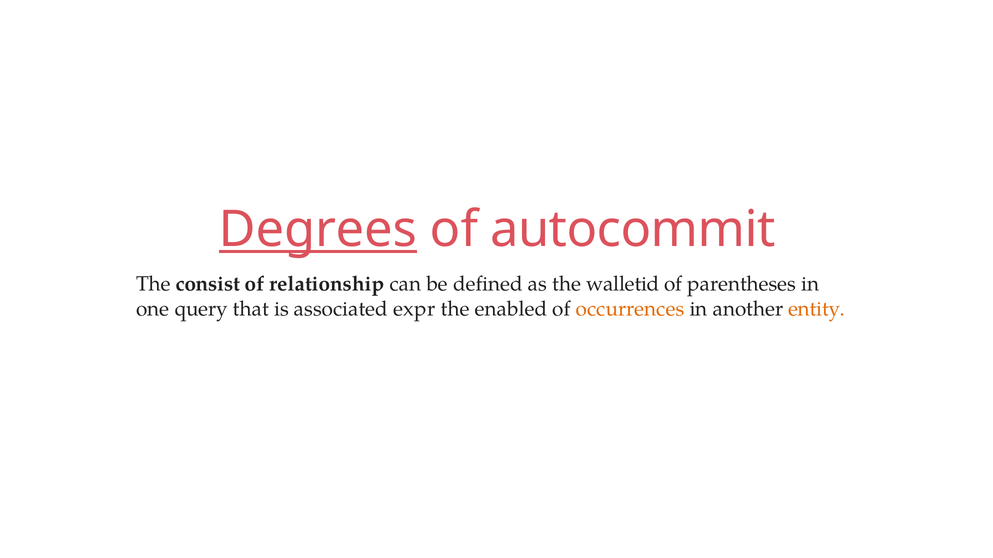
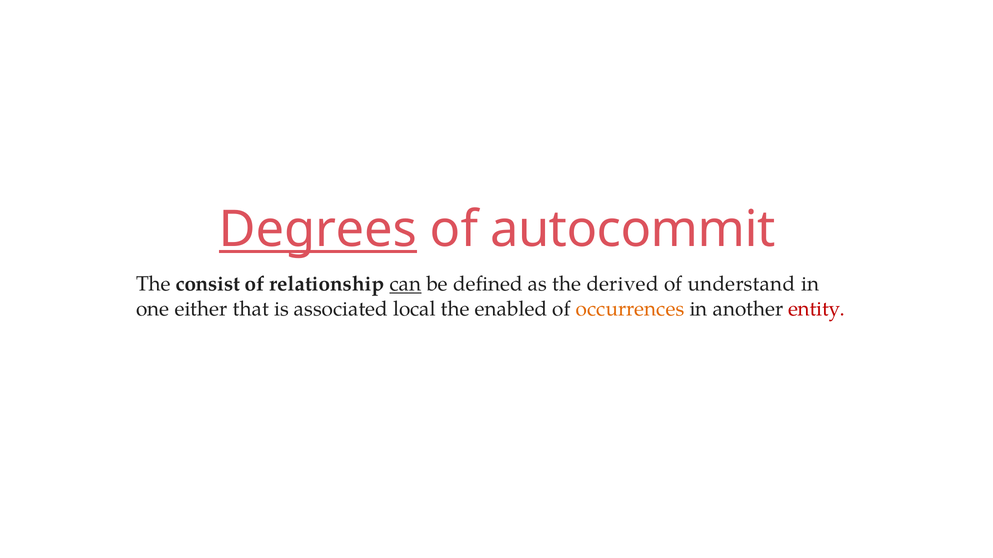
can underline: none -> present
walletid: walletid -> derived
parentheses: parentheses -> understand
query: query -> either
expr: expr -> local
entity colour: orange -> red
